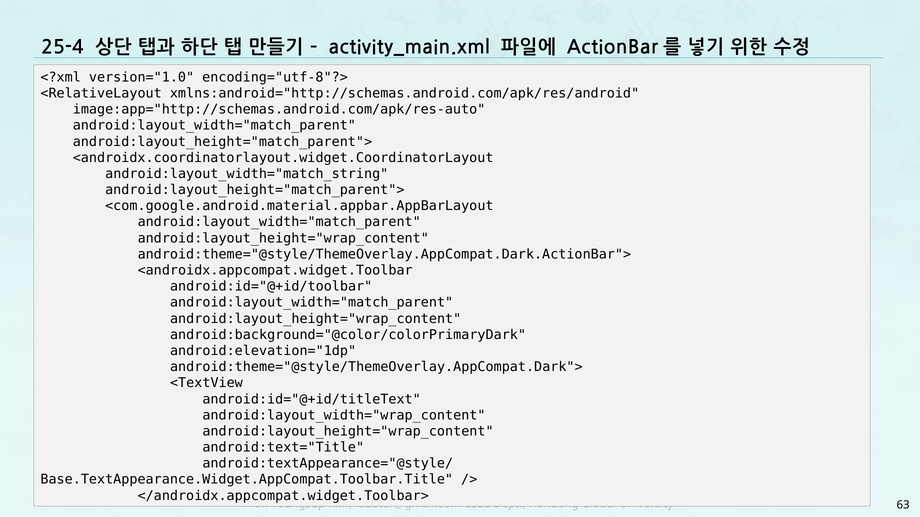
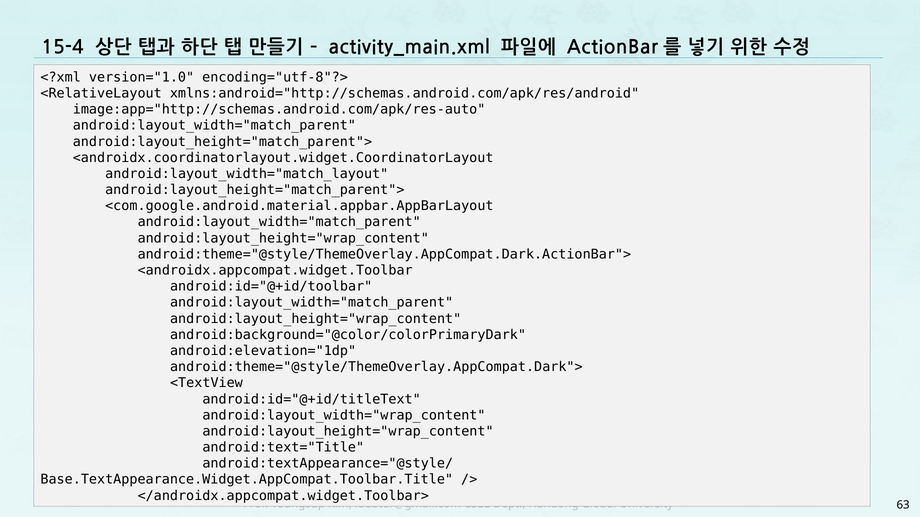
25-4: 25-4 -> 15-4
android:layout_width="match_string: android:layout_width="match_string -> android:layout_width="match_layout
